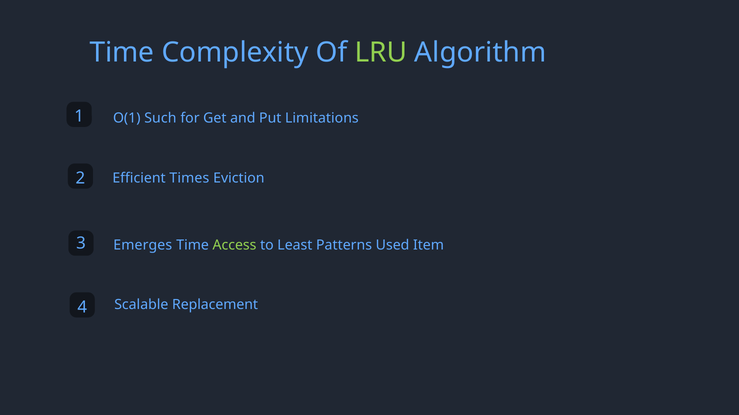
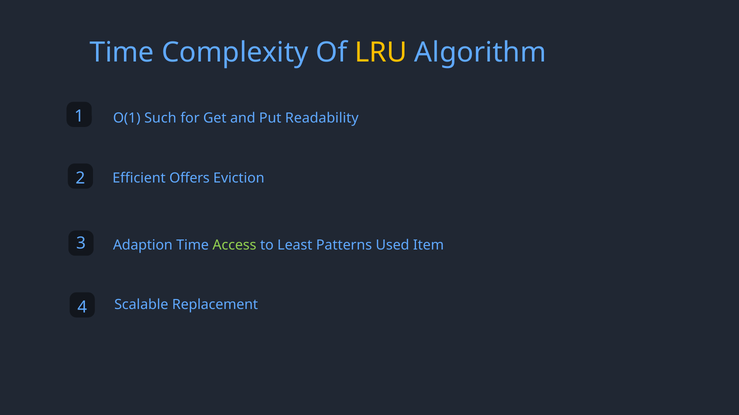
LRU colour: light green -> yellow
Limitations: Limitations -> Readability
Times: Times -> Offers
Emerges: Emerges -> Adaption
